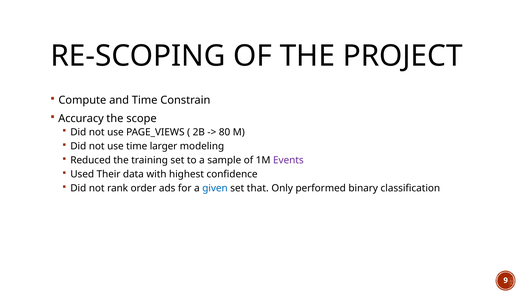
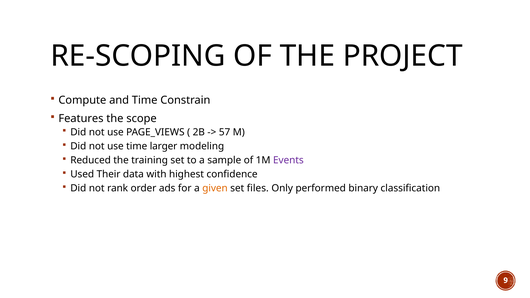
Accuracy: Accuracy -> Features
80: 80 -> 57
given colour: blue -> orange
that: that -> files
